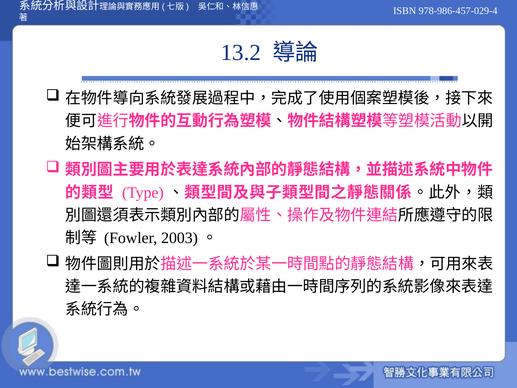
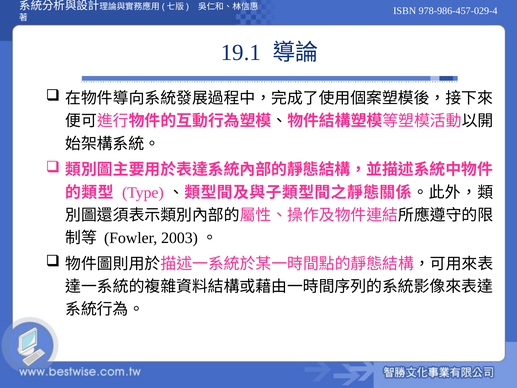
13.2: 13.2 -> 19.1
